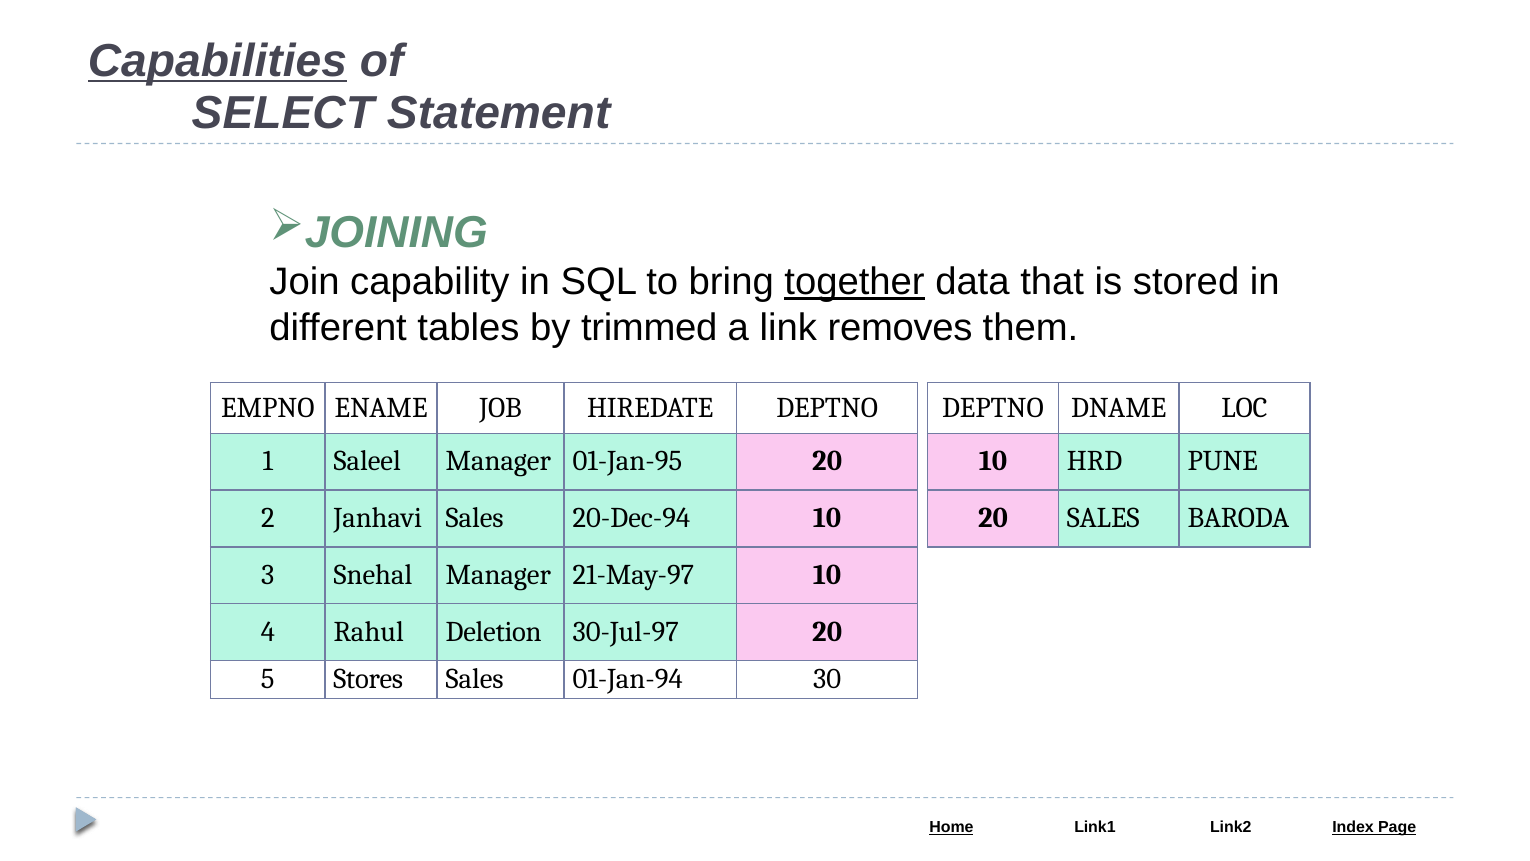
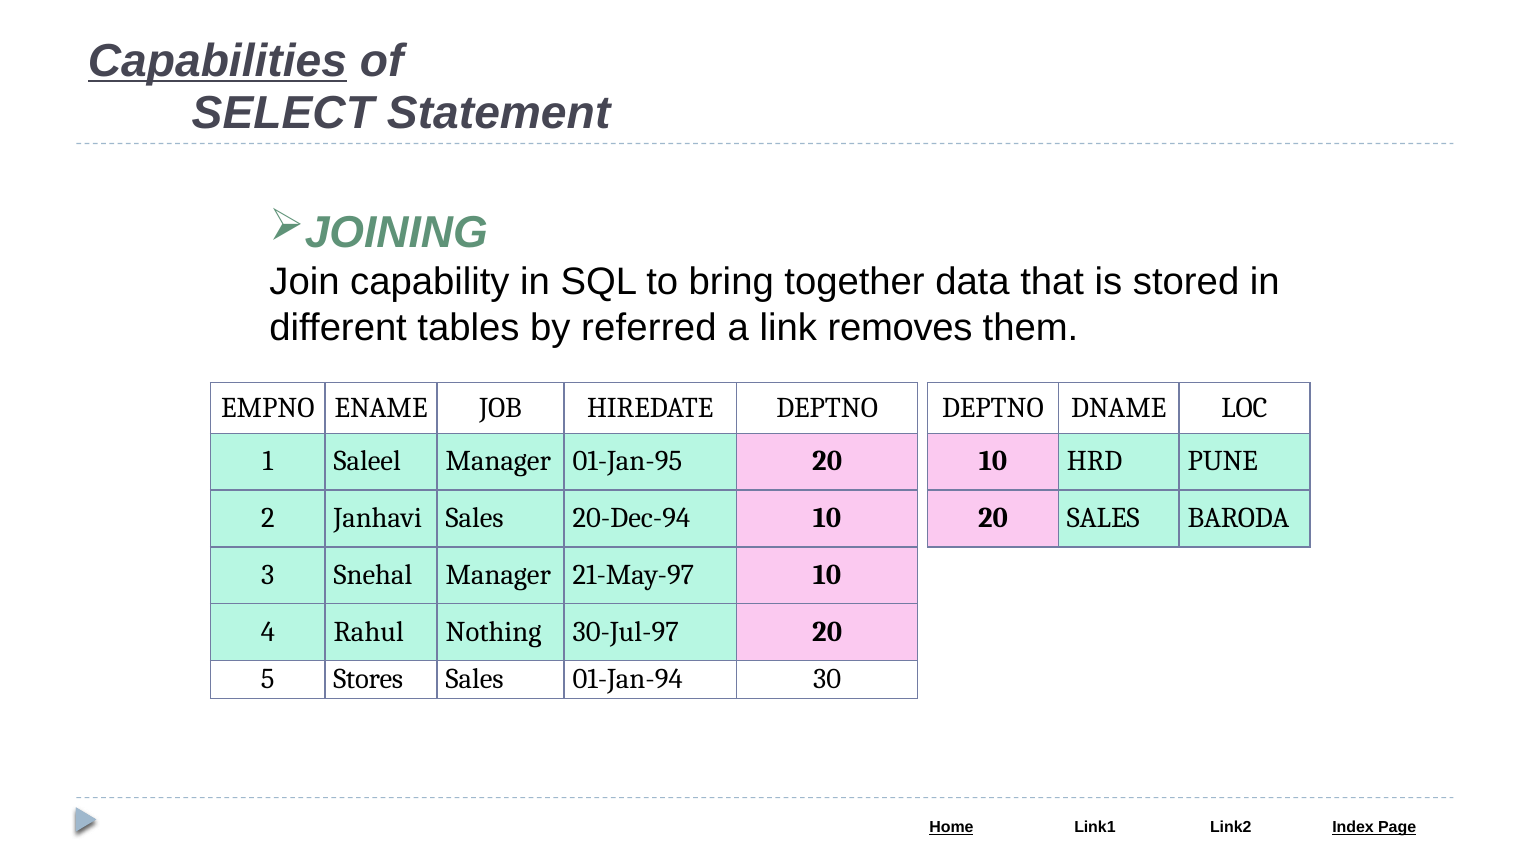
together underline: present -> none
trimmed: trimmed -> referred
Deletion: Deletion -> Nothing
